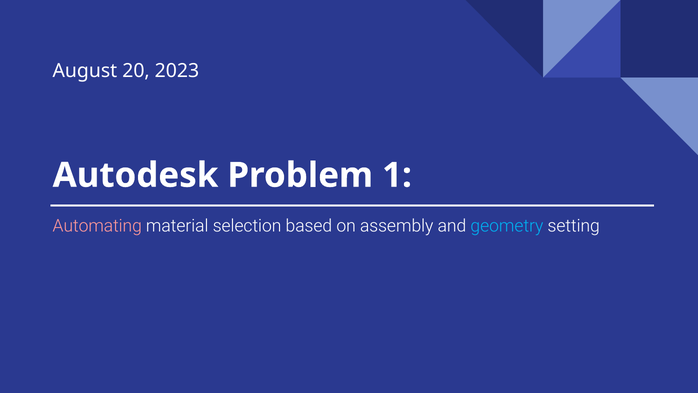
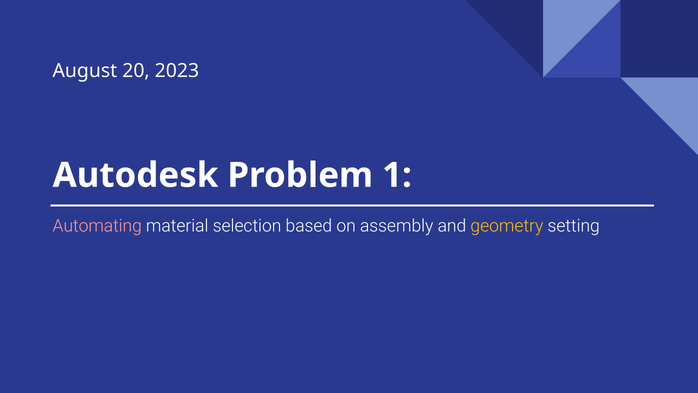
geometry colour: light blue -> yellow
